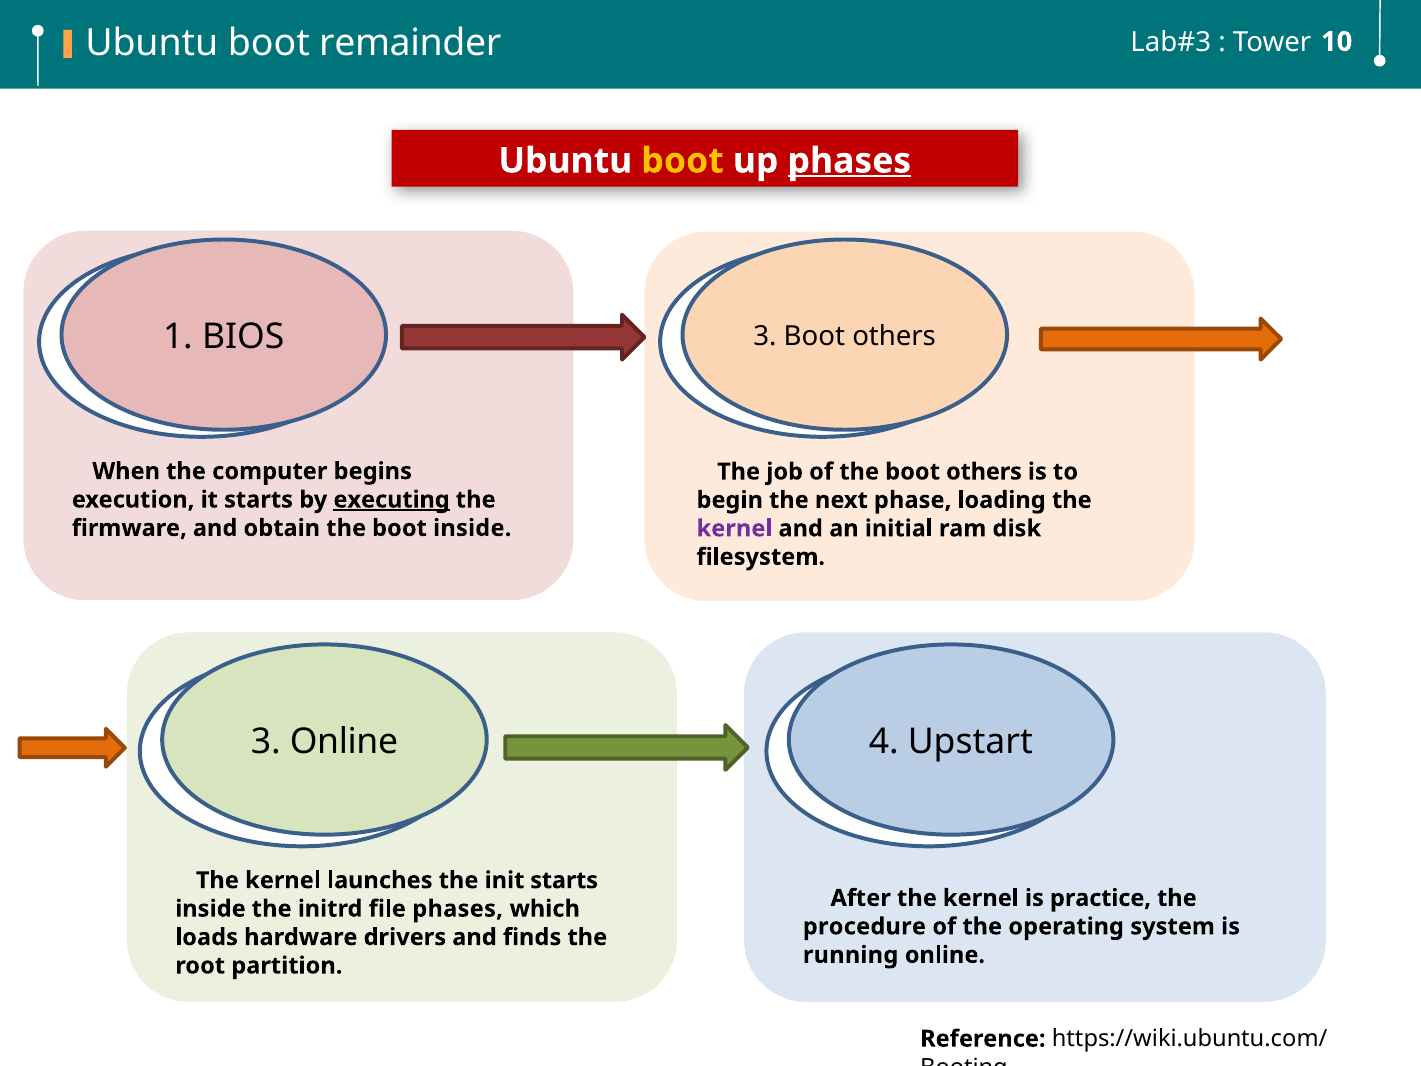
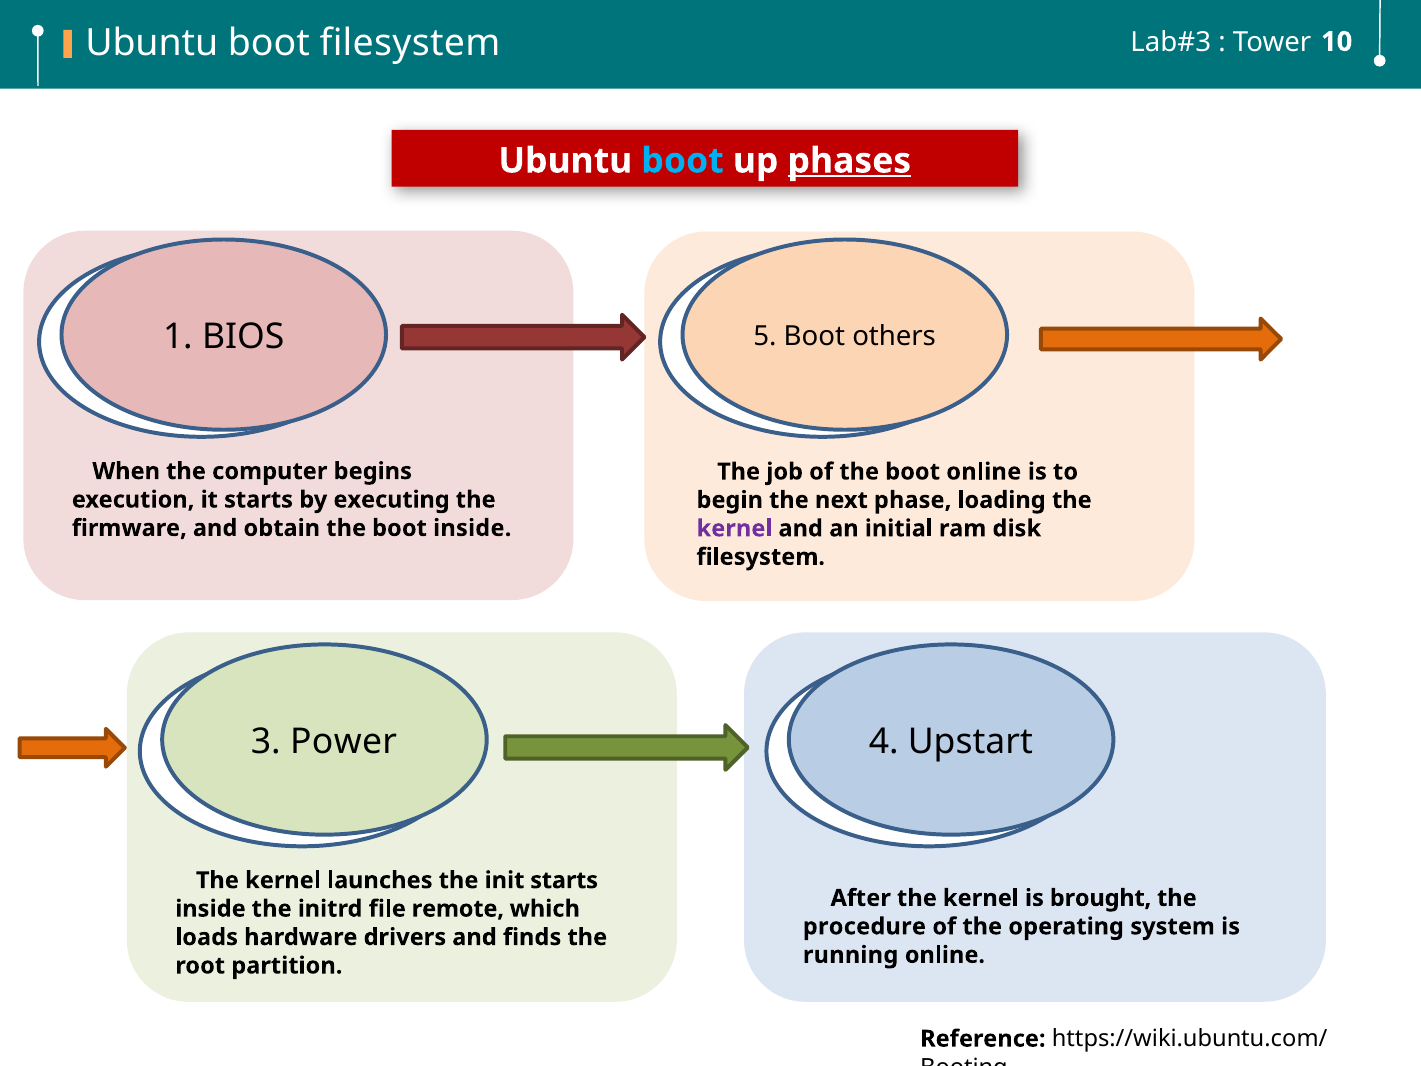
boot remainder: remainder -> filesystem
boot at (683, 161) colour: yellow -> light blue
BIOS 3: 3 -> 5
the boot others: others -> online
executing underline: present -> none
3 Online: Online -> Power
practice: practice -> brought
file phases: phases -> remote
